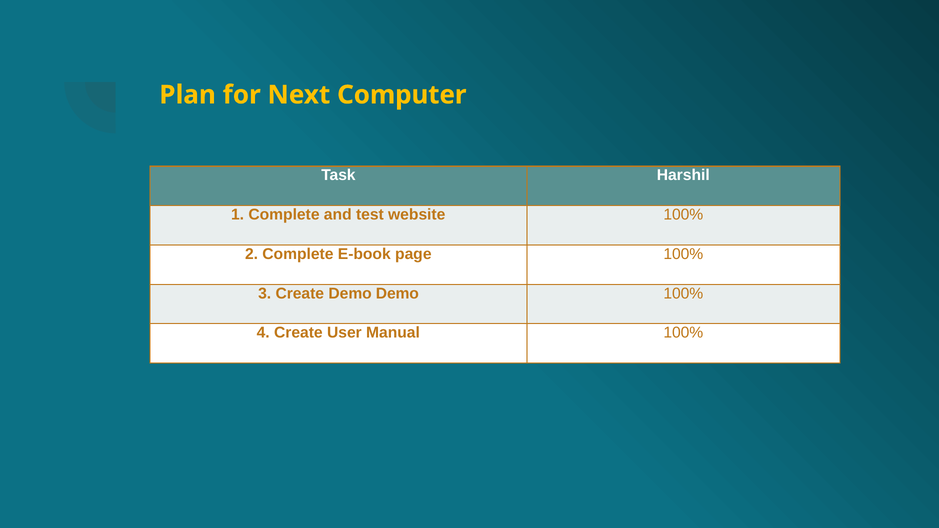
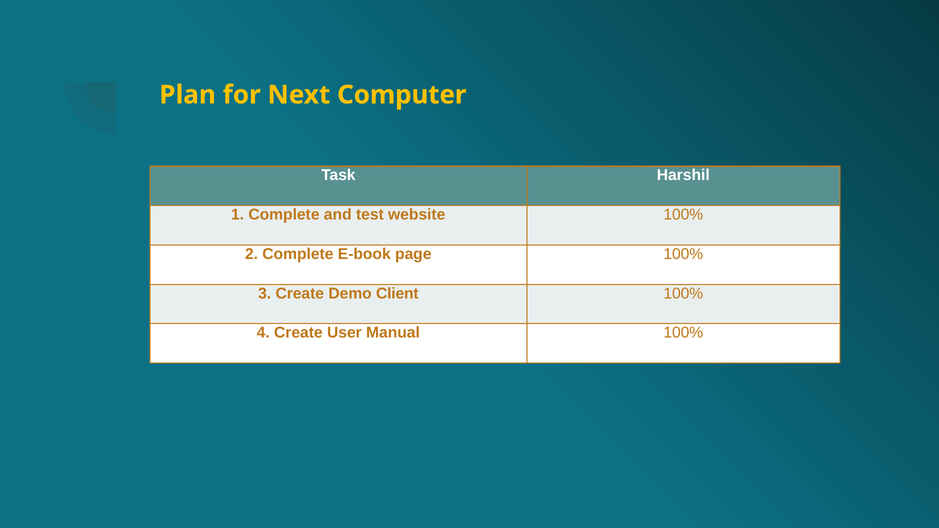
Demo Demo: Demo -> Client
